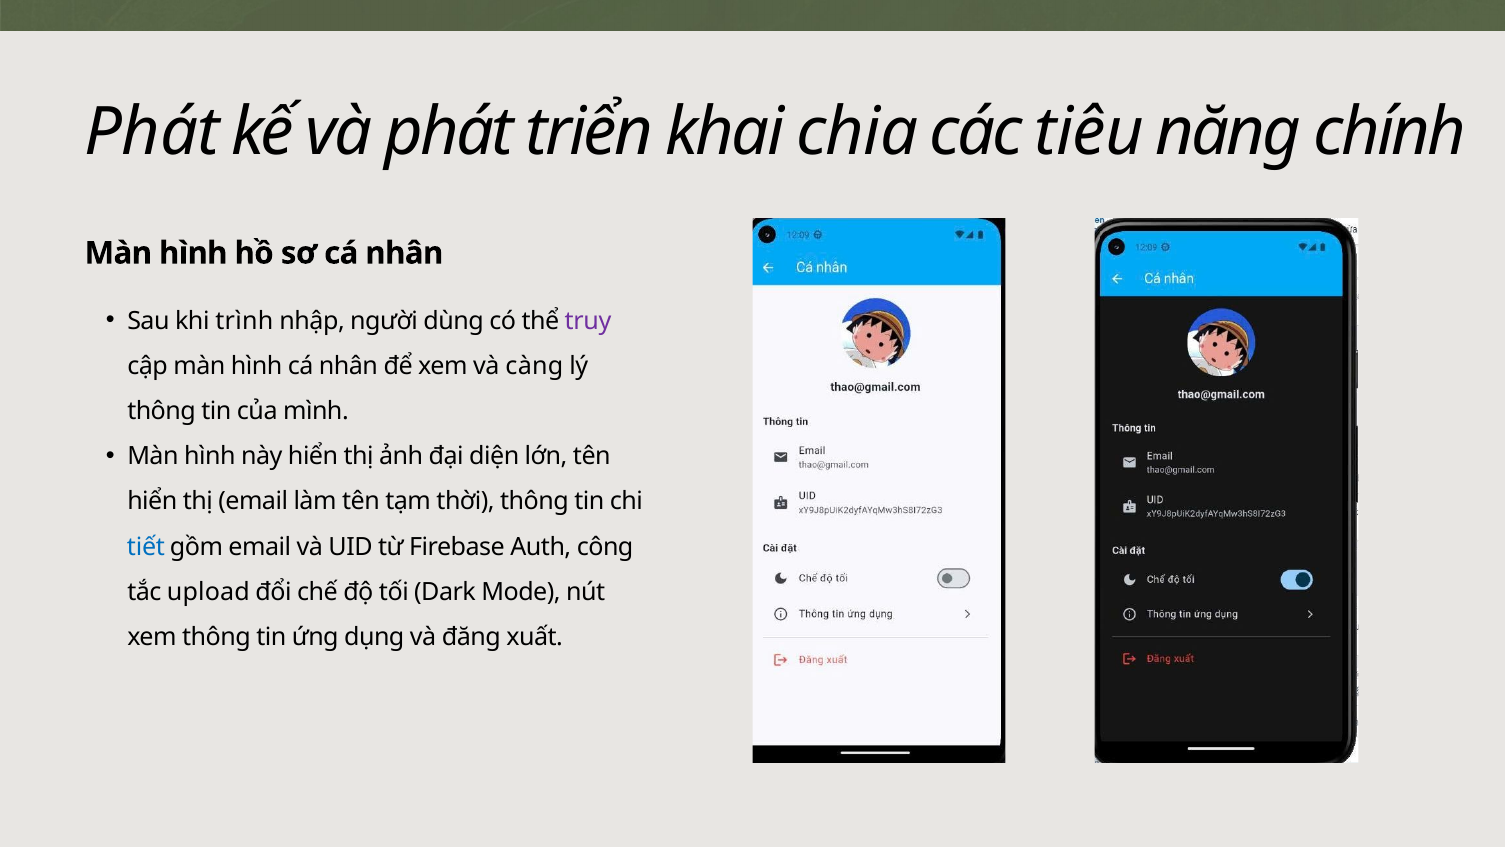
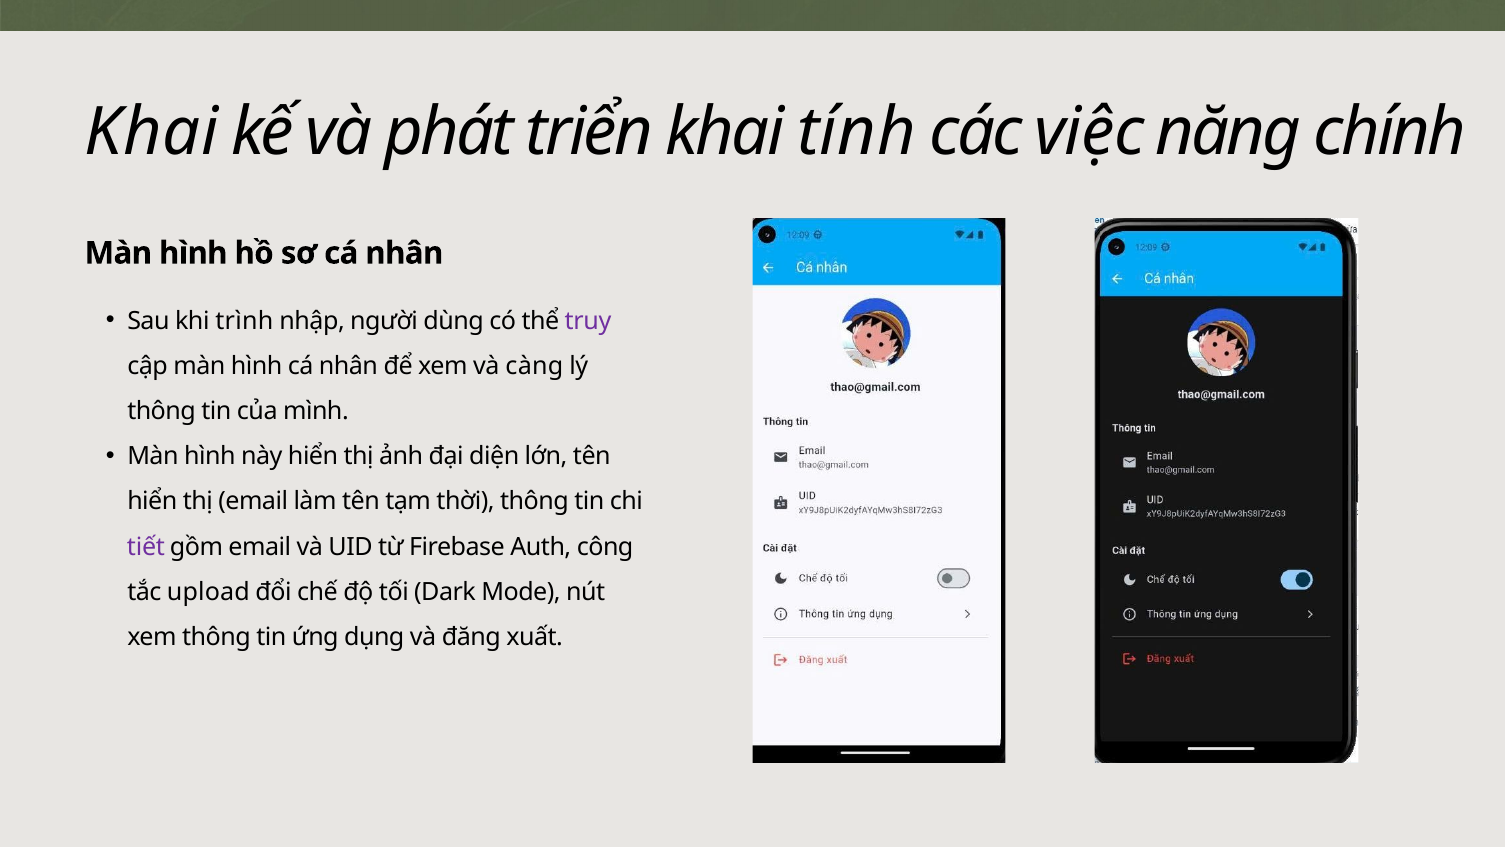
Phát at (152, 133): Phát -> Khai
chia: chia -> tính
tiêu: tiêu -> việc
tiết colour: blue -> purple
